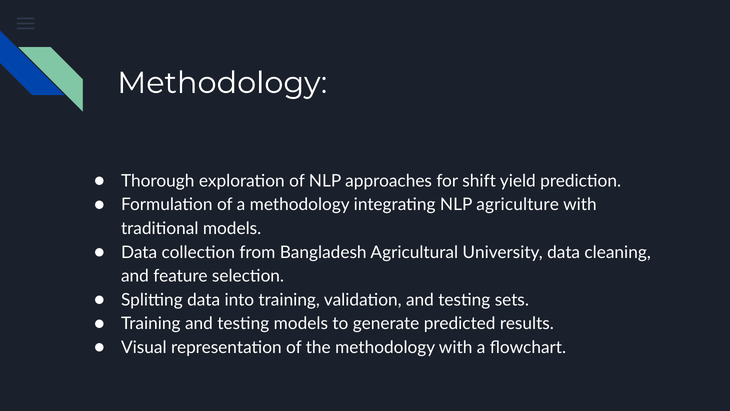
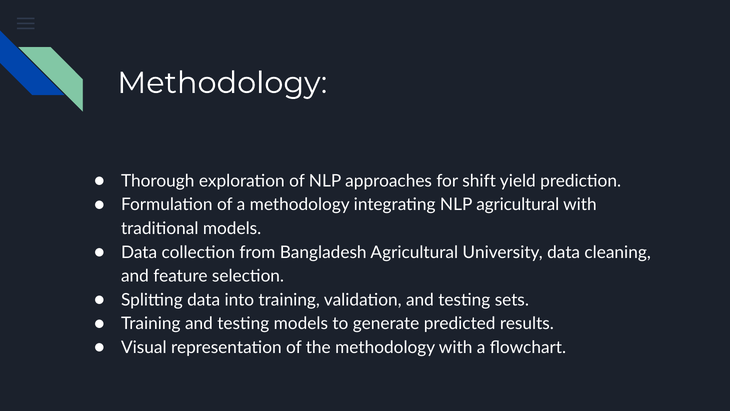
NLP agriculture: agriculture -> agricultural
